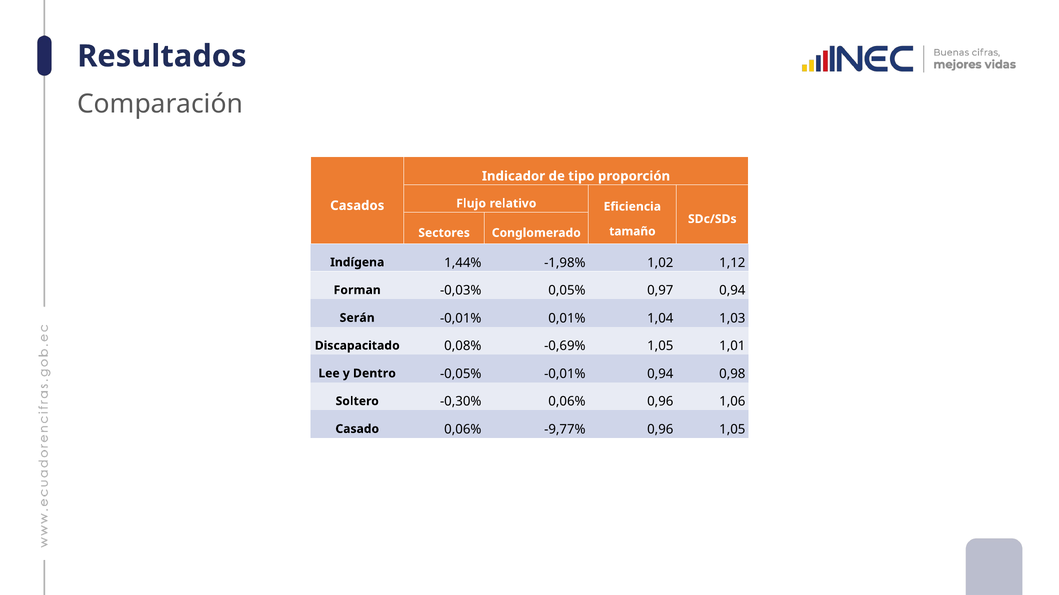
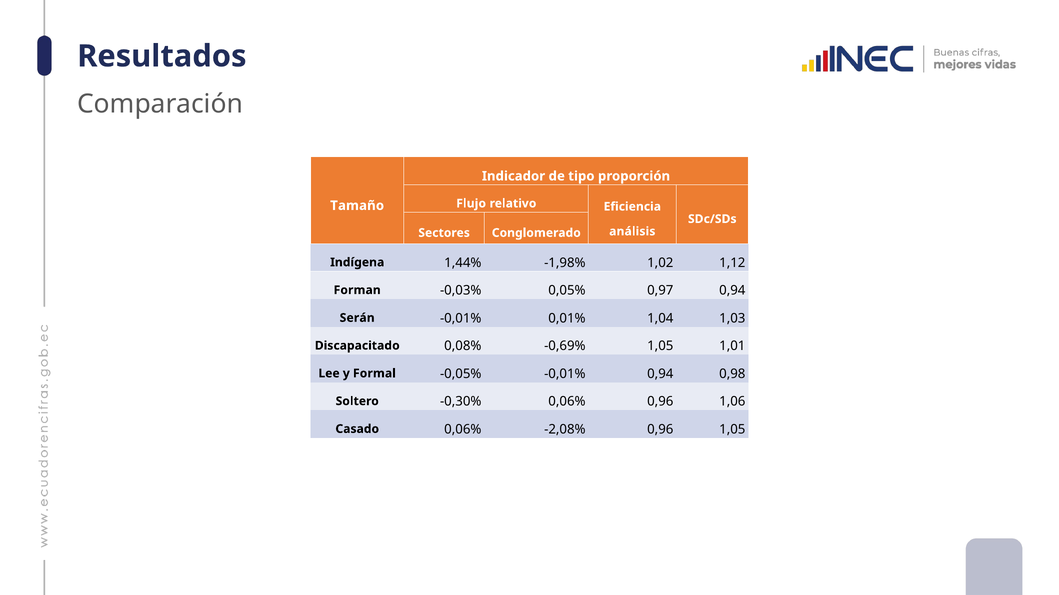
Casados: Casados -> Tamaño
tamaño: tamaño -> análisis
Dentro: Dentro -> Formal
-9,77%: -9,77% -> -2,08%
